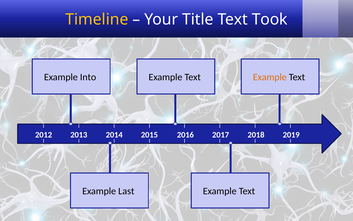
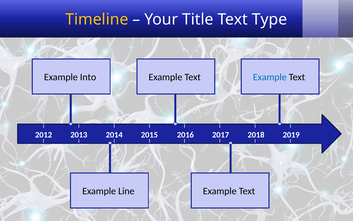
Took: Took -> Type
Example at (270, 77) colour: orange -> blue
Last: Last -> Line
